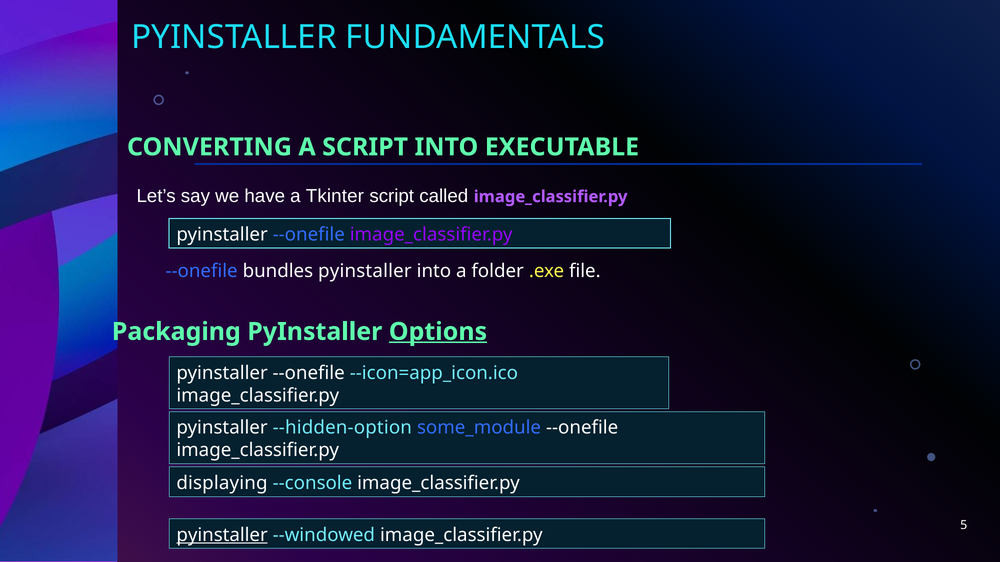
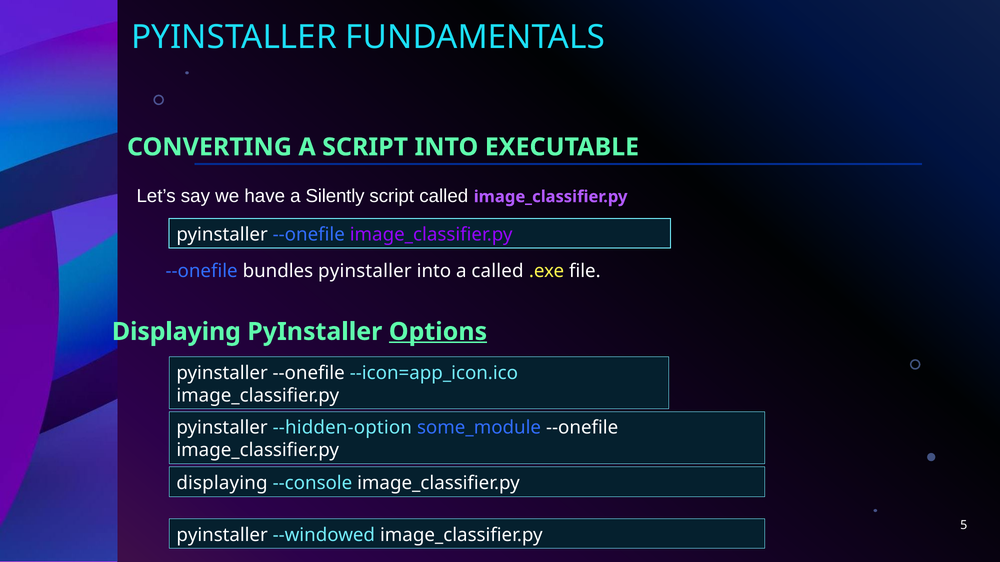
Tkinter: Tkinter -> Silently
a folder: folder -> called
Packaging at (176, 332): Packaging -> Displaying
pyinstaller at (222, 535) underline: present -> none
